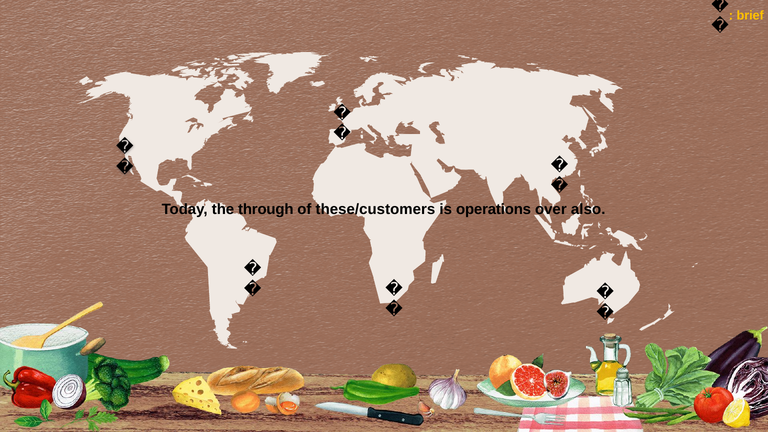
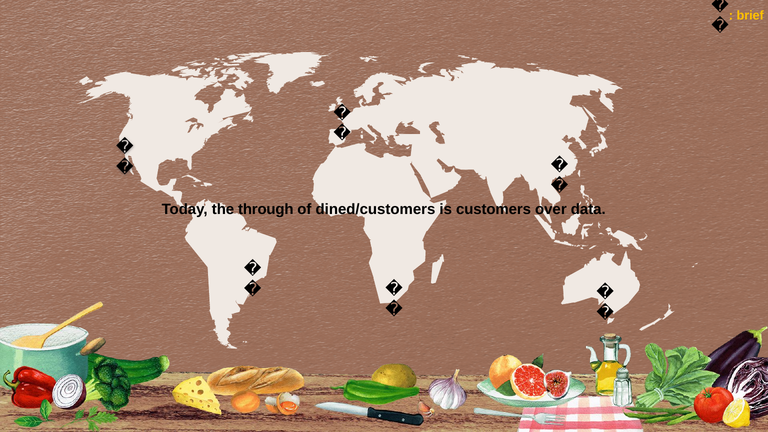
these/customers: these/customers -> dined/customers
operations: operations -> customers
also: also -> data
